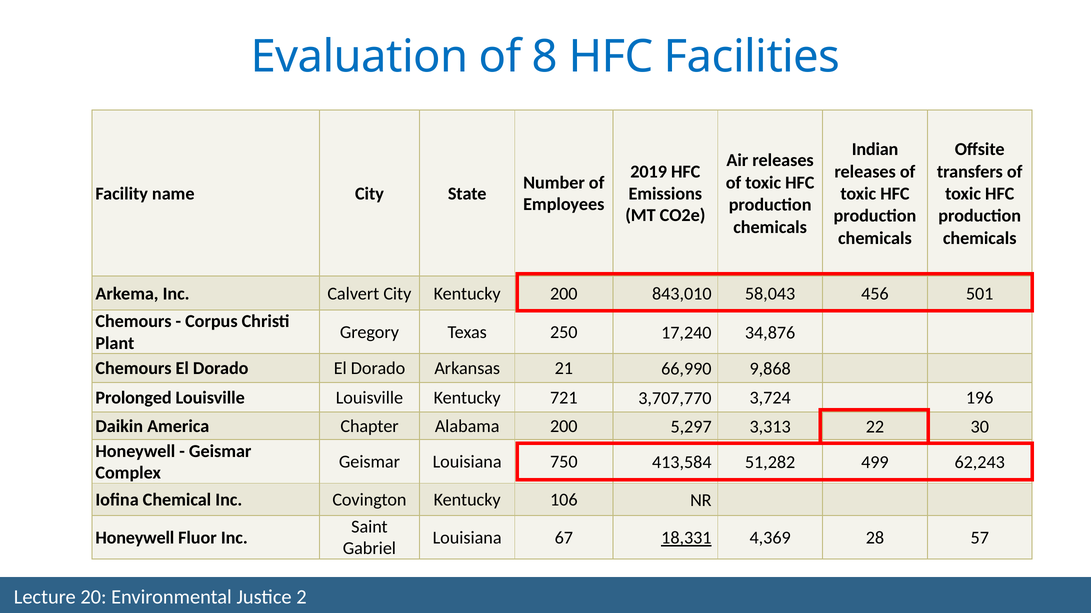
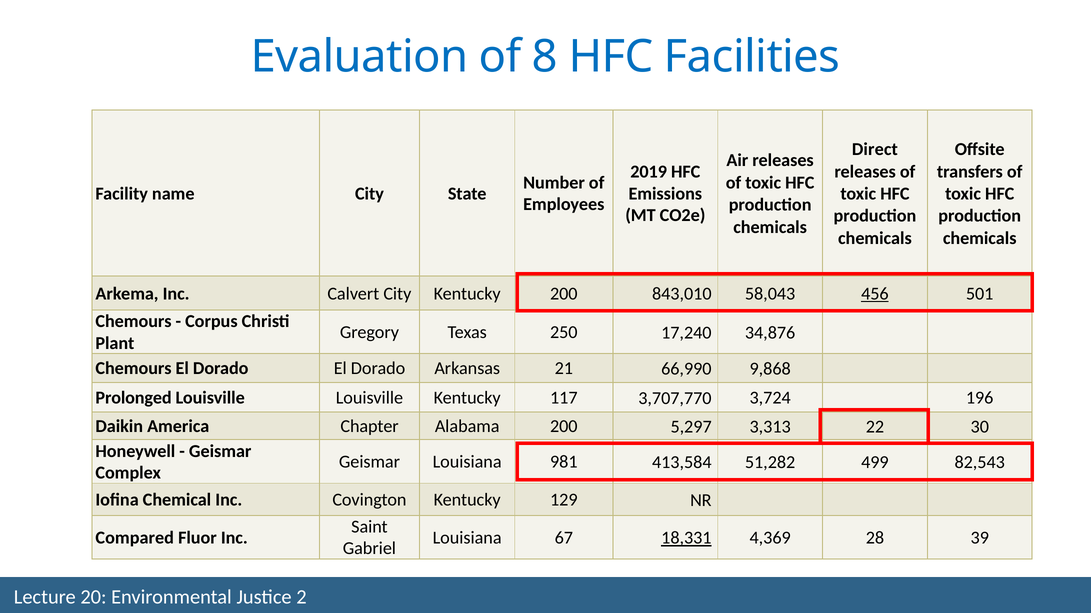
Indian: Indian -> Direct
456 underline: none -> present
721: 721 -> 117
750: 750 -> 981
62,243: 62,243 -> 82,543
106: 106 -> 129
Honeywell at (135, 538): Honeywell -> Compared
57: 57 -> 39
